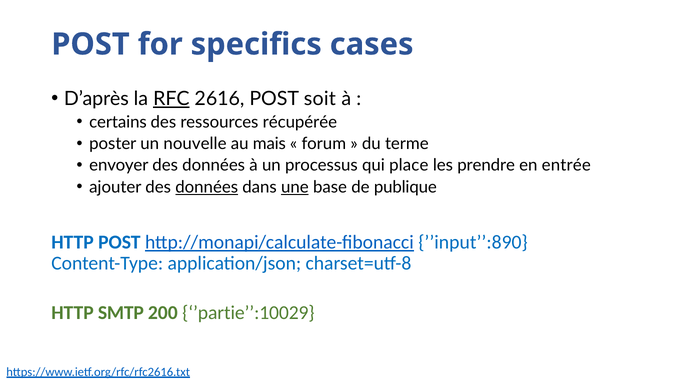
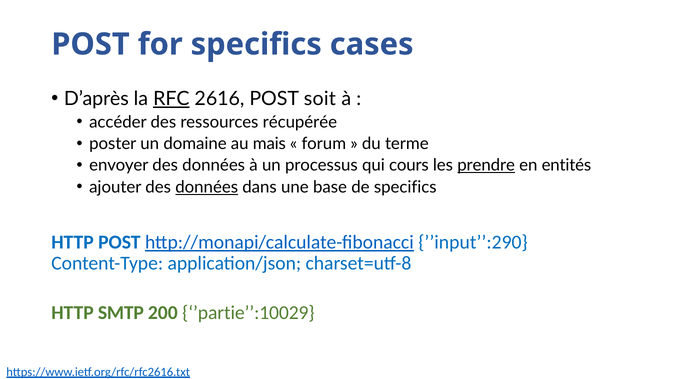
certains: certains -> accéder
nouvelle: nouvelle -> domaine
place: place -> cours
prendre underline: none -> present
entrée: entrée -> entités
une underline: present -> none
de publique: publique -> specifics
’’input’’:890: ’’input’’:890 -> ’’input’’:290
